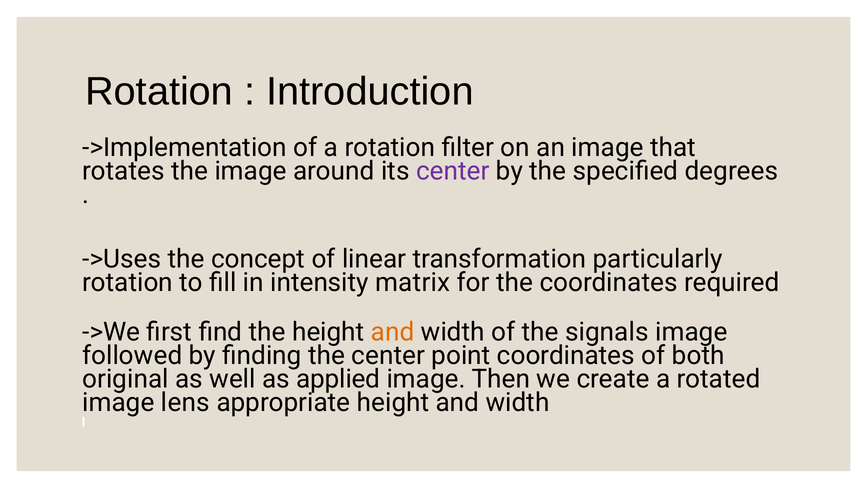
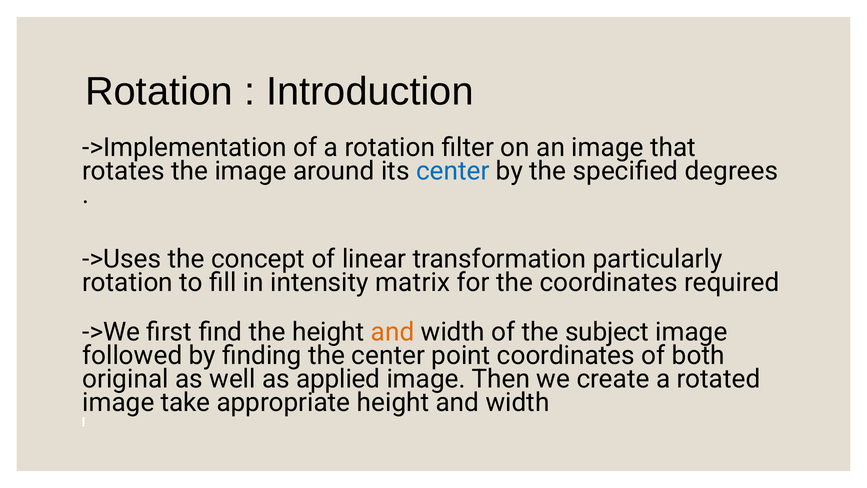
center at (453, 171) colour: purple -> blue
signals: signals -> subject
lens: lens -> take
